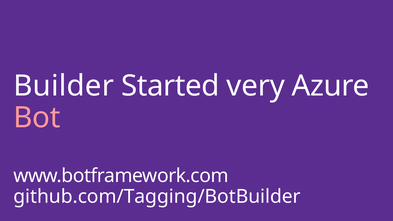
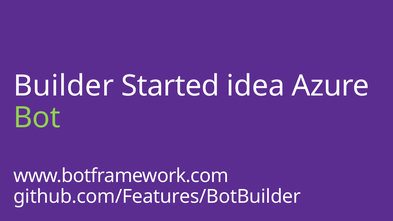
very: very -> idea
Bot colour: pink -> light green
github.com/Tagging/BotBuilder: github.com/Tagging/BotBuilder -> github.com/Features/BotBuilder
